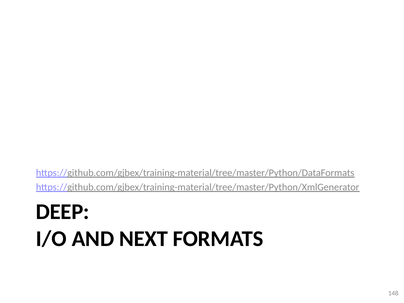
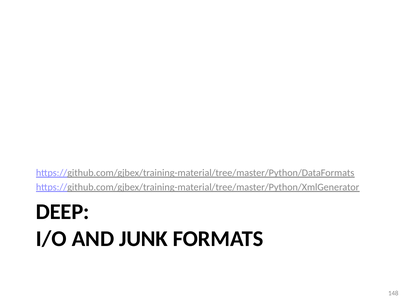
NEXT: NEXT -> JUNK
